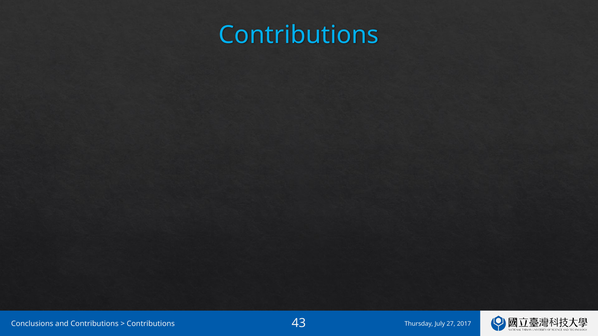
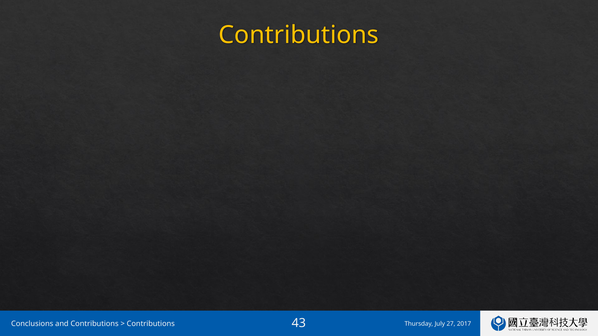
Contributions at (299, 35) colour: light blue -> yellow
